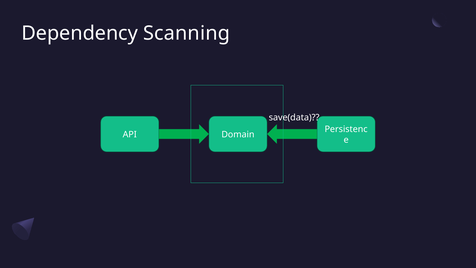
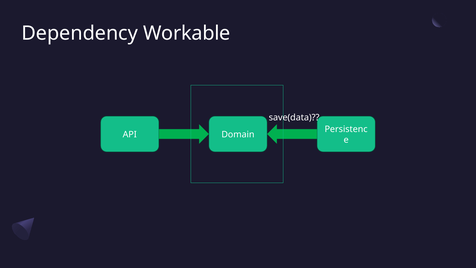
Scanning: Scanning -> Workable
